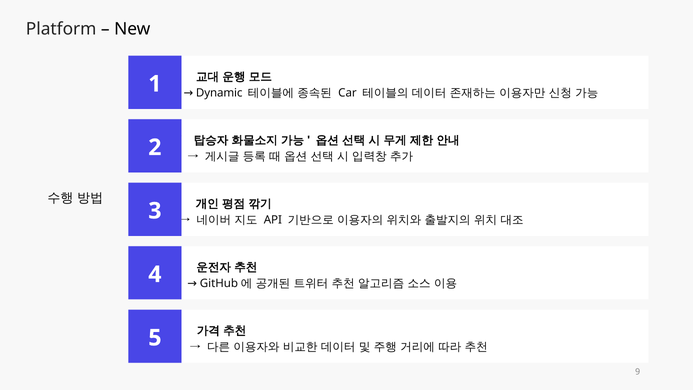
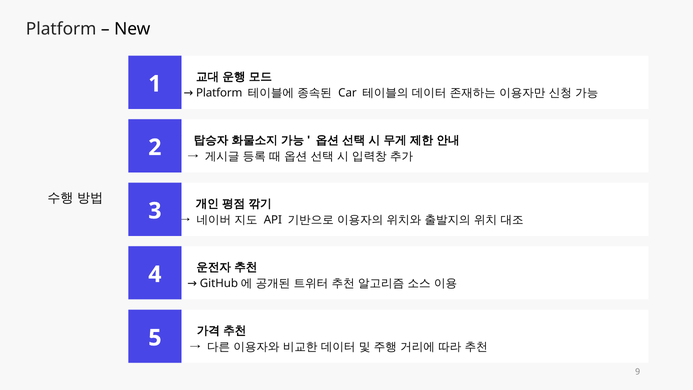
Dynamic at (219, 93): Dynamic -> Platform
